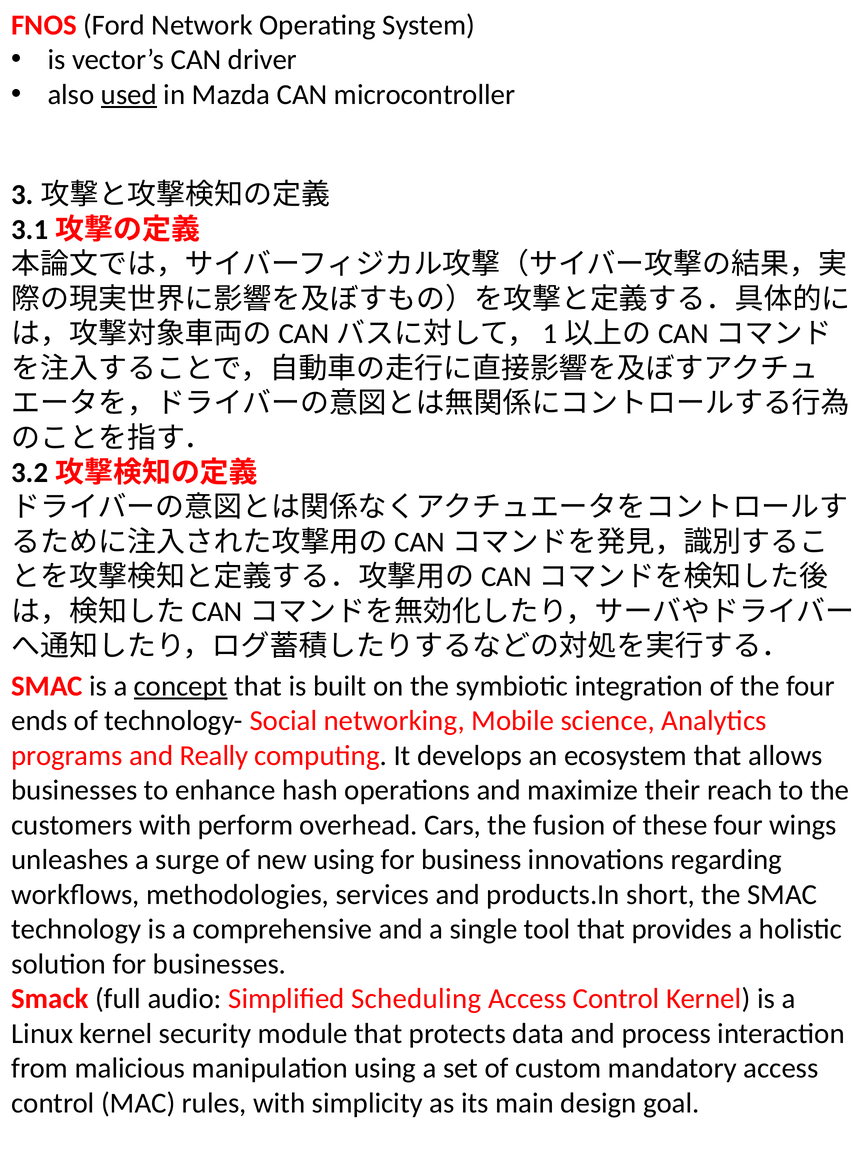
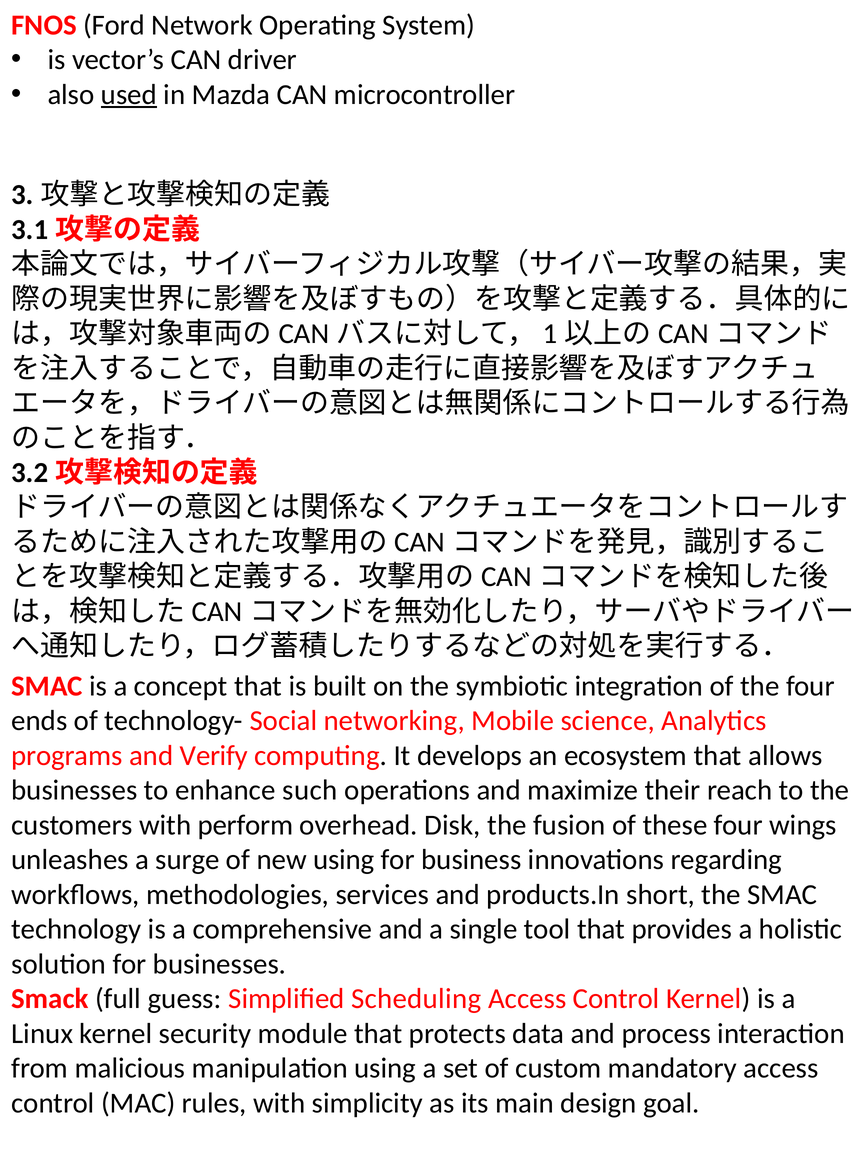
concept underline: present -> none
Really: Really -> Verify
hash: hash -> such
Cars: Cars -> Disk
audio: audio -> guess
